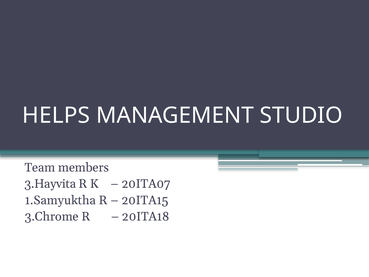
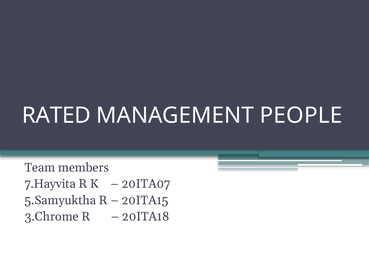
HELPS: HELPS -> RATED
STUDIO: STUDIO -> PEOPLE
3.Hayvita: 3.Hayvita -> 7.Hayvita
1.Samyuktha: 1.Samyuktha -> 5.Samyuktha
